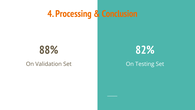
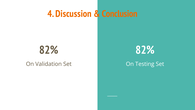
Processing: Processing -> Discussion
88% at (49, 50): 88% -> 82%
